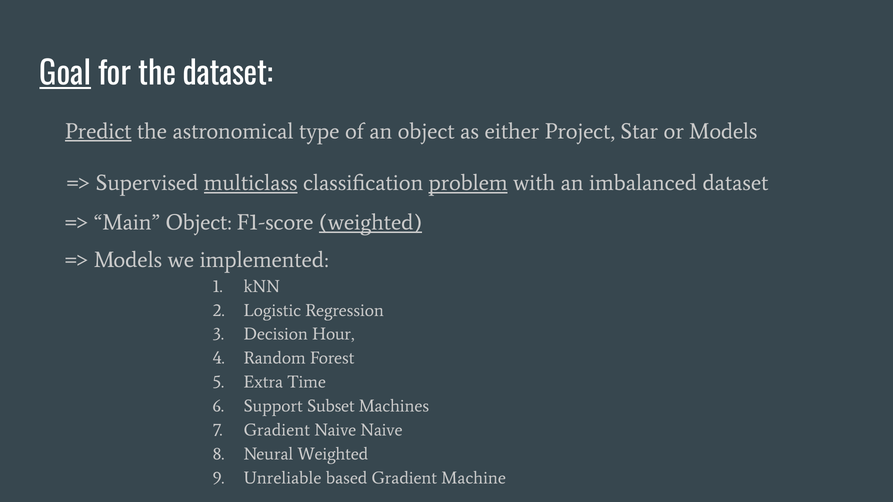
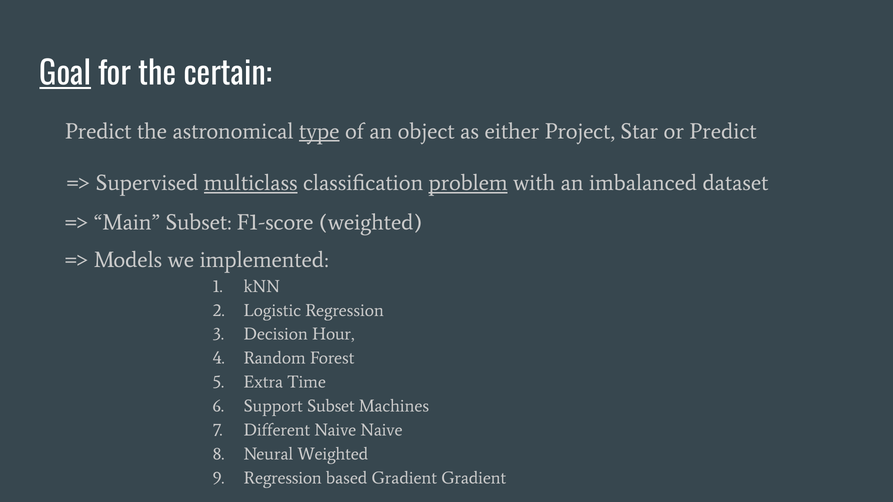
the dataset: dataset -> certain
Predict at (98, 131) underline: present -> none
type underline: none -> present
or Models: Models -> Predict
Main Object: Object -> Subset
weighted at (371, 223) underline: present -> none
Gradient at (277, 430): Gradient -> Different
Unreliable at (283, 478): Unreliable -> Regression
Gradient Machine: Machine -> Gradient
